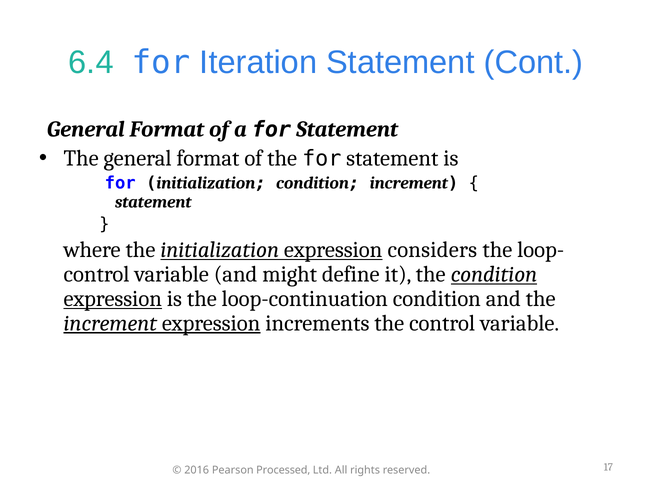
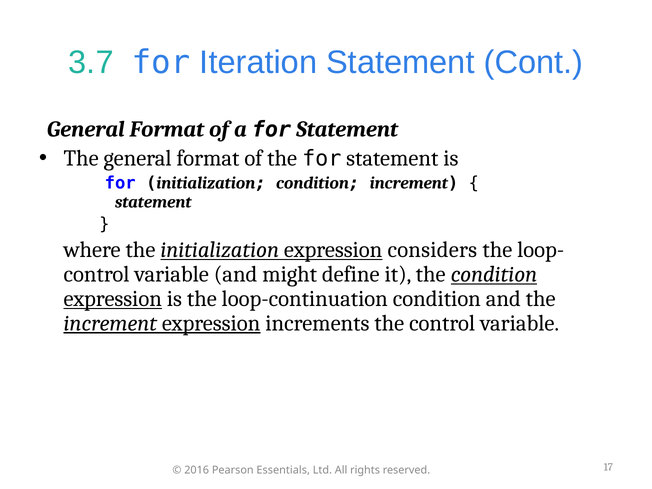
6.4: 6.4 -> 3.7
Processed: Processed -> Essentials
